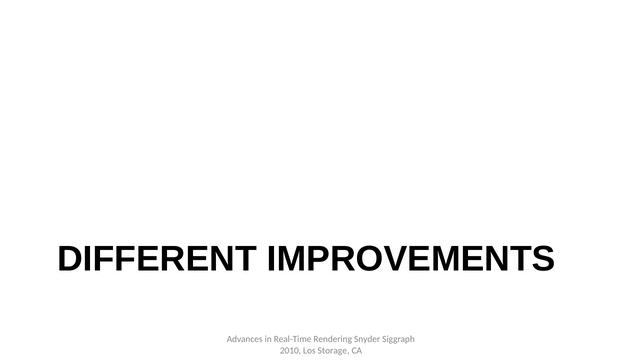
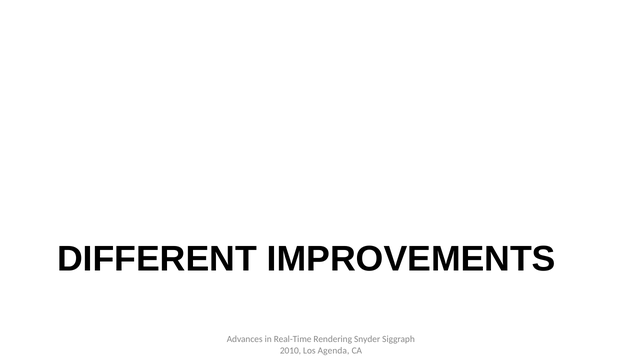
Storage: Storage -> Agenda
